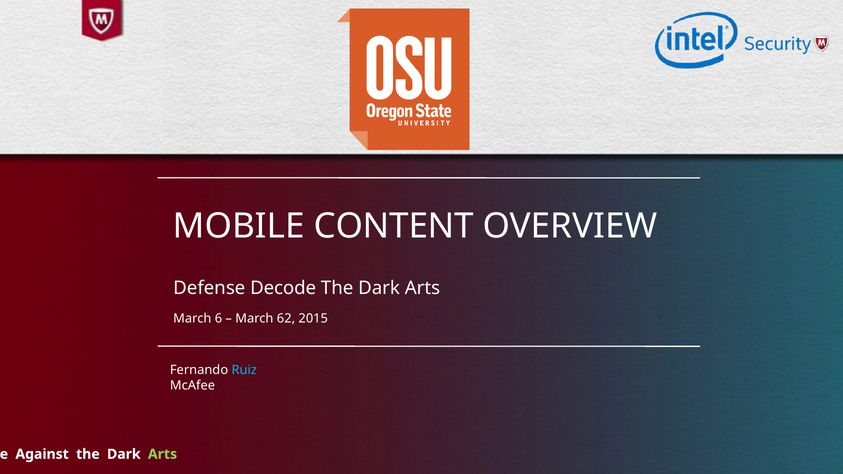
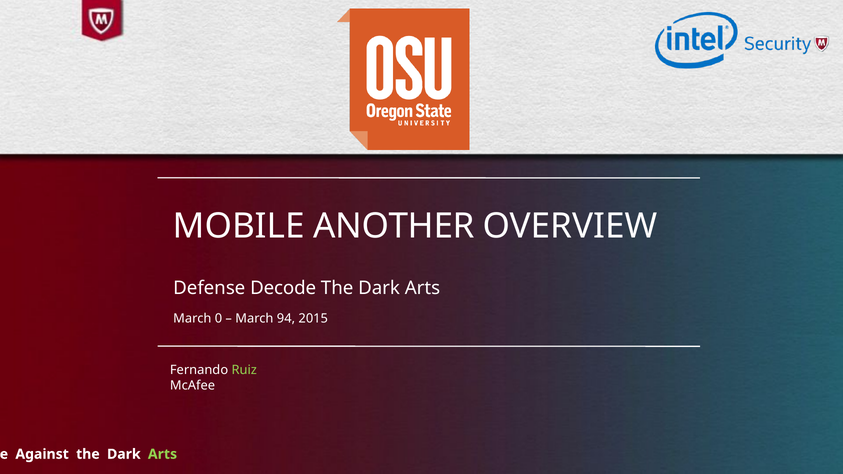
CONTENT: CONTENT -> ANOTHER
6: 6 -> 0
62: 62 -> 94
Ruiz colour: light blue -> light green
